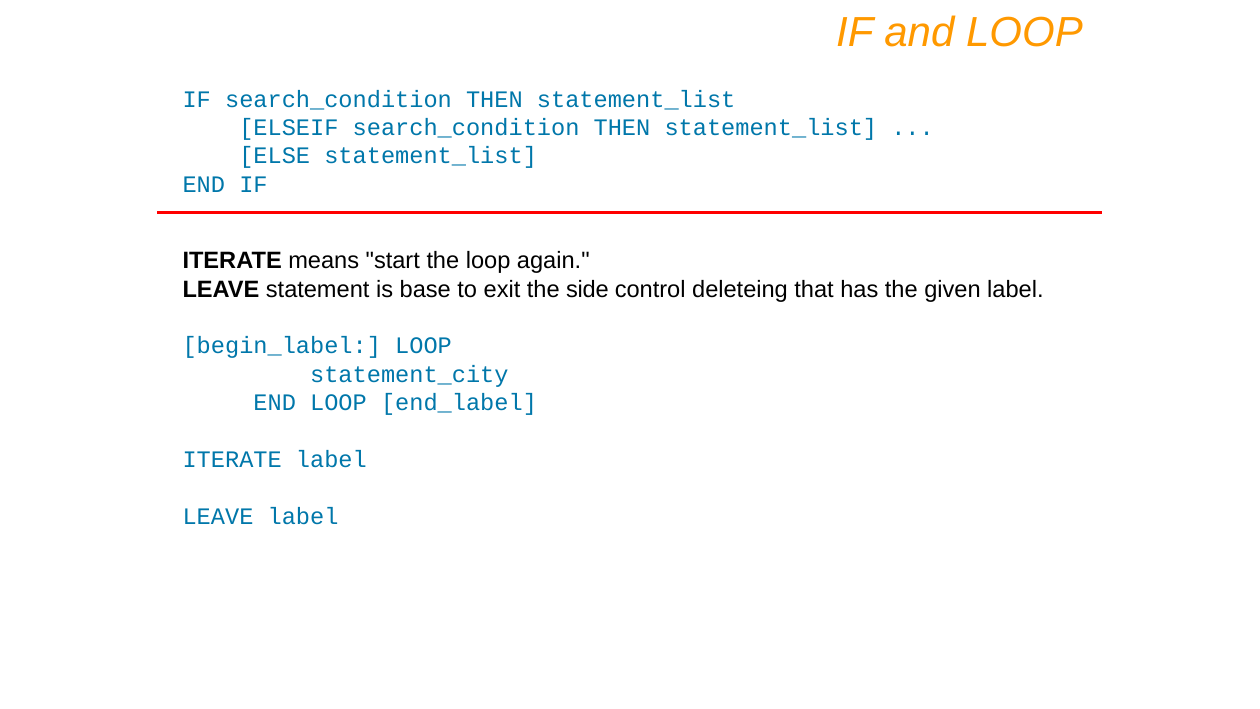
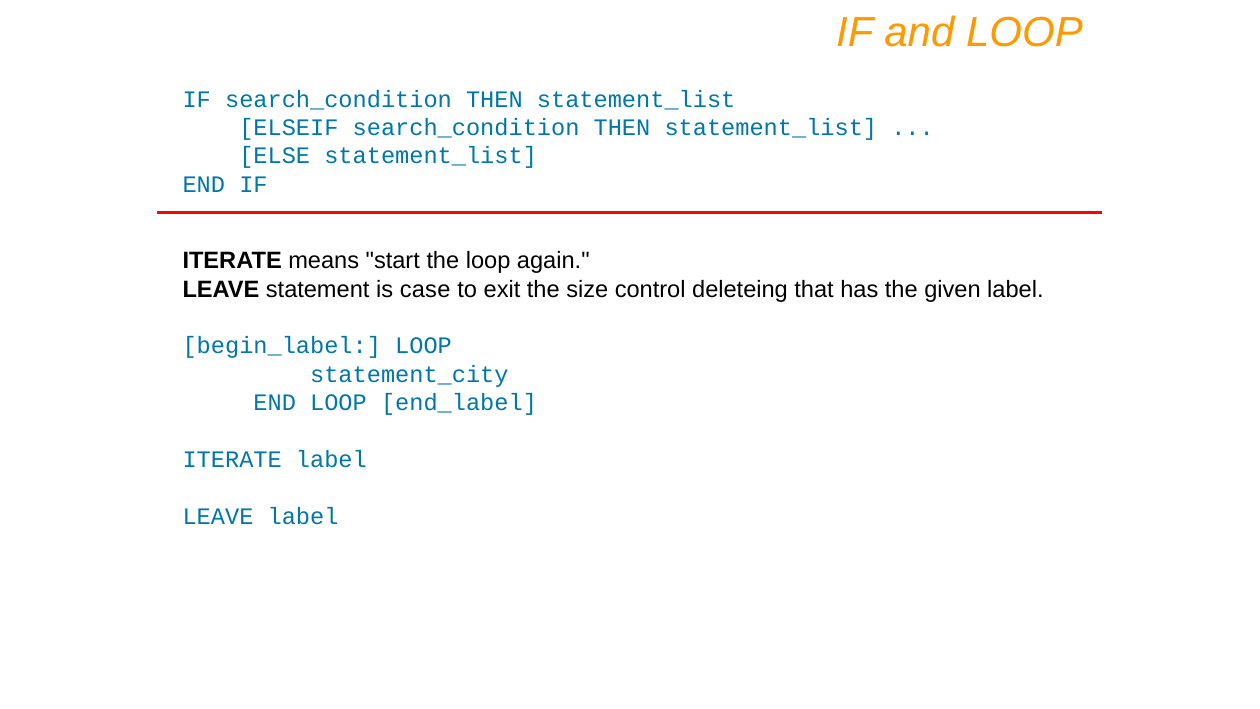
base: base -> case
side: side -> size
